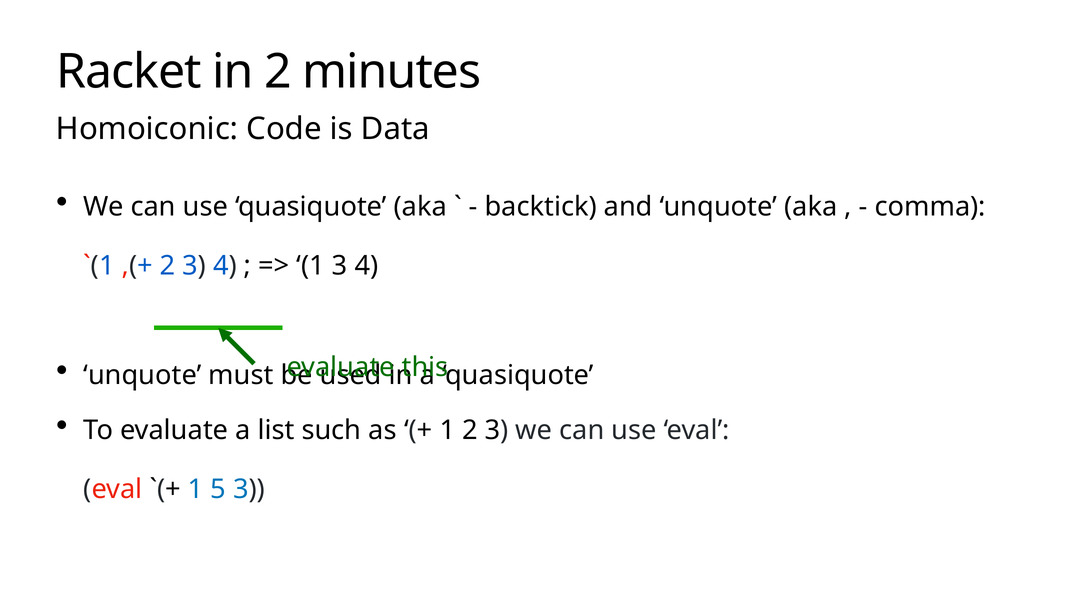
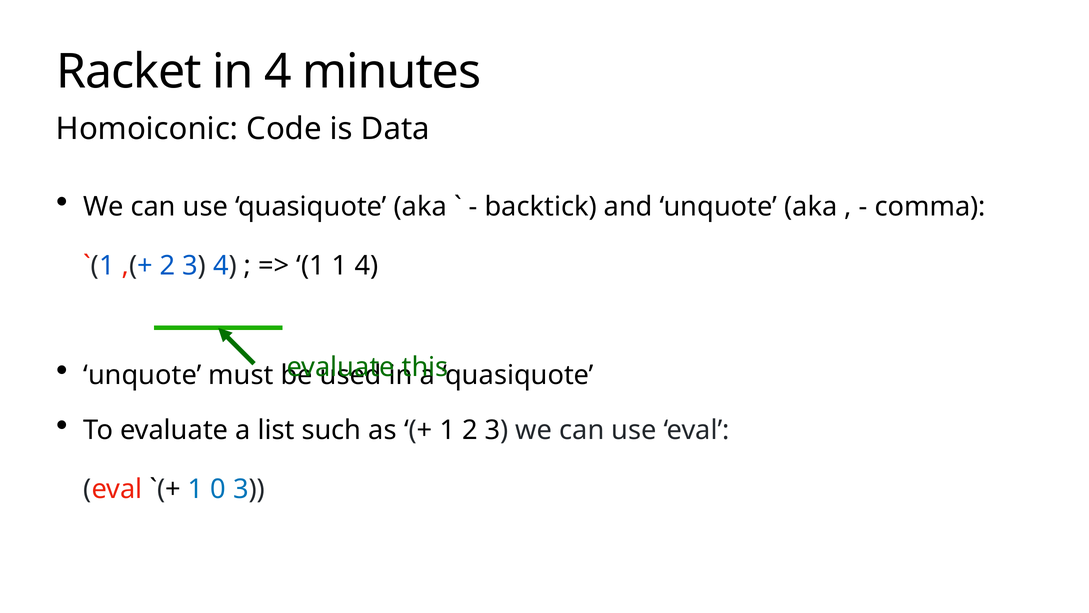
in 2: 2 -> 4
1 3: 3 -> 1
5: 5 -> 0
